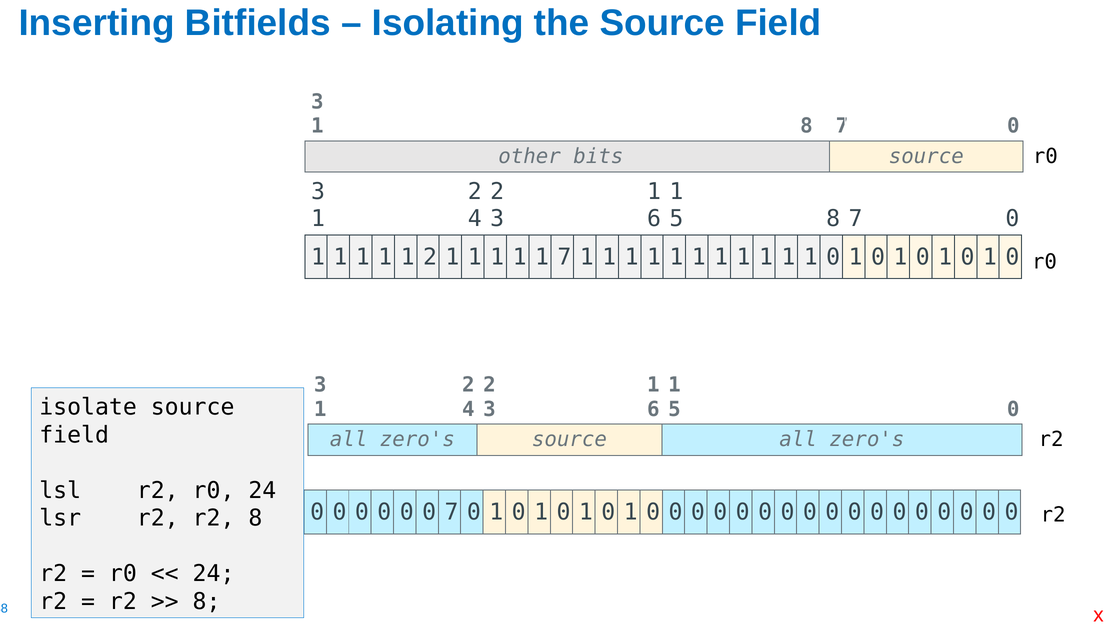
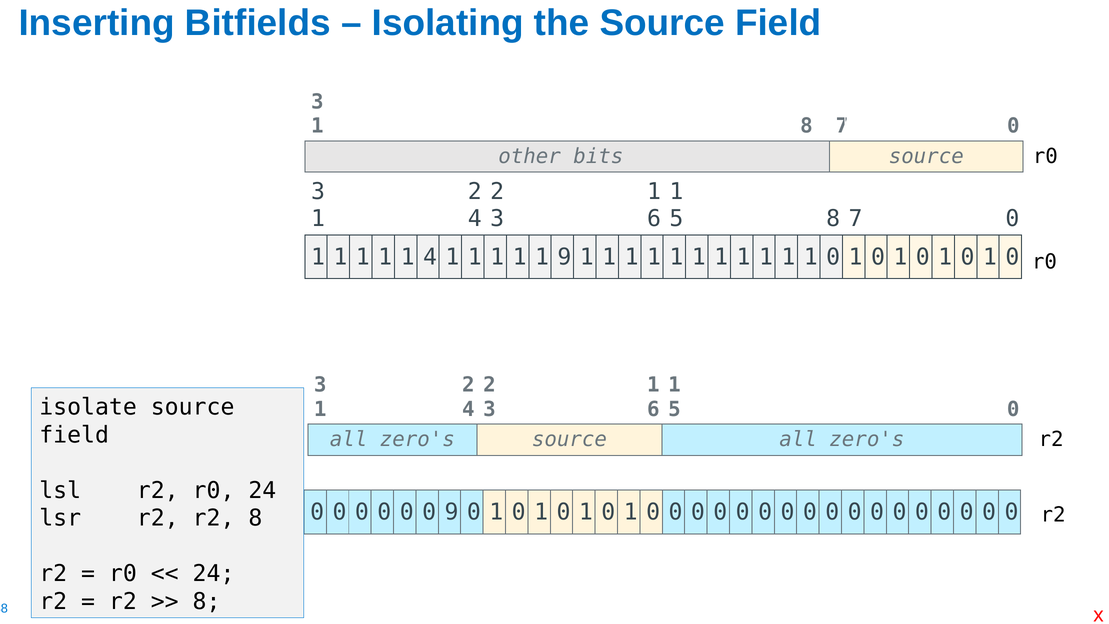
1 1 2: 2 -> 4
1 7: 7 -> 9
0 7: 7 -> 9
